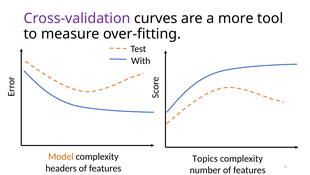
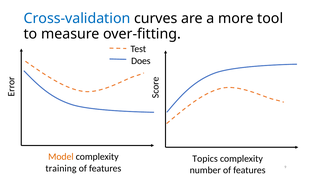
Cross-validation colour: purple -> blue
With: With -> Does
headers: headers -> training
